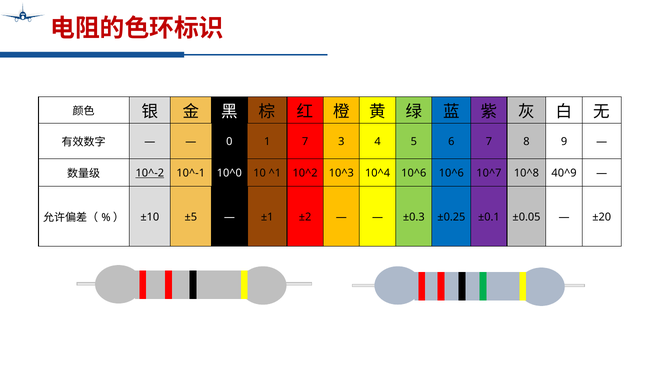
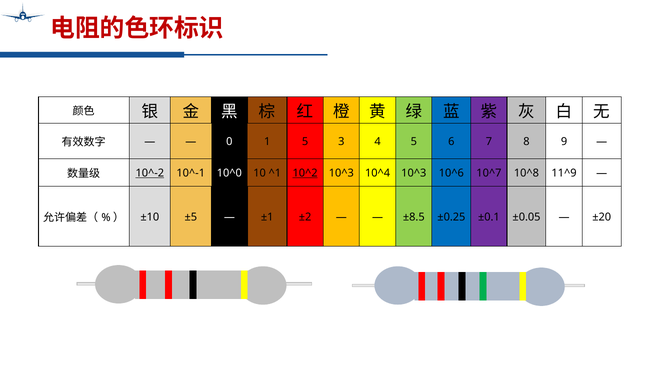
1 7: 7 -> 5
10^2 underline: none -> present
10^4 10^6: 10^6 -> 10^3
40^9: 40^9 -> 11^9
±0.3: ±0.3 -> ±8.5
